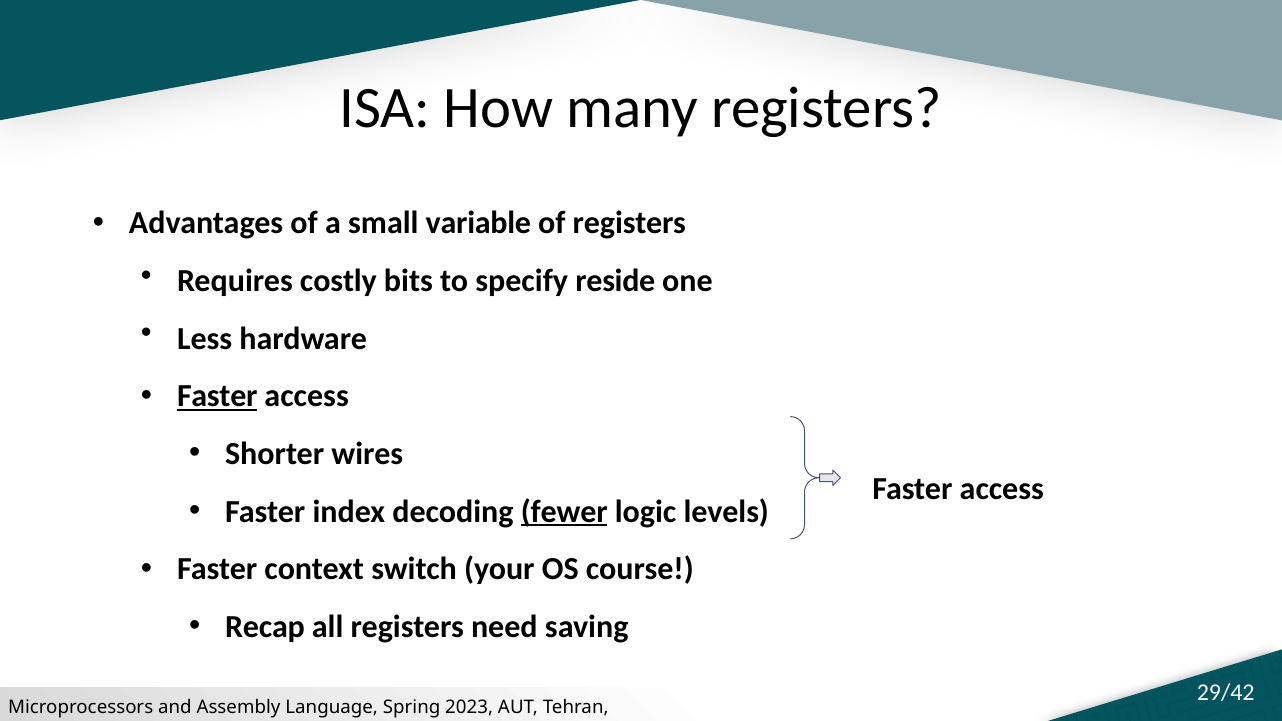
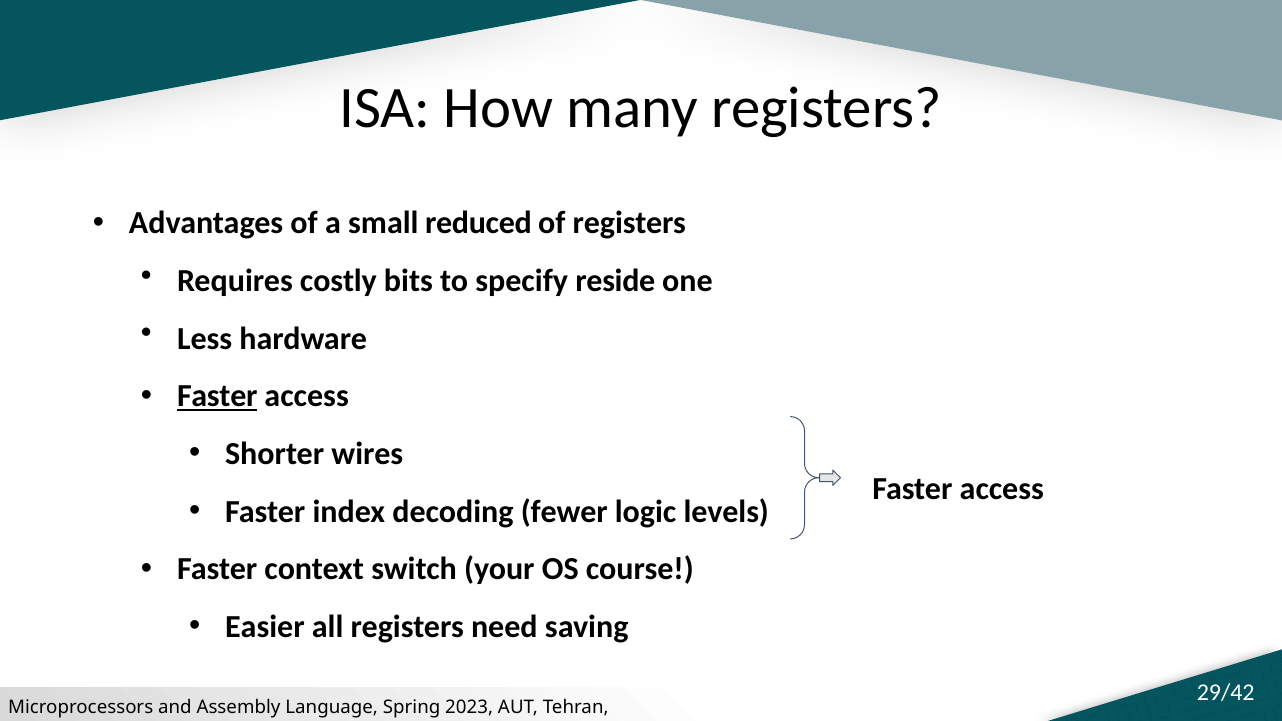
variable: variable -> reduced
fewer underline: present -> none
Recap: Recap -> Easier
